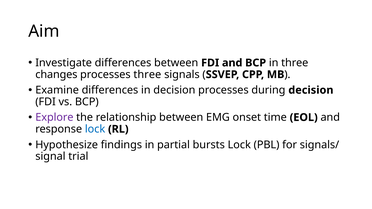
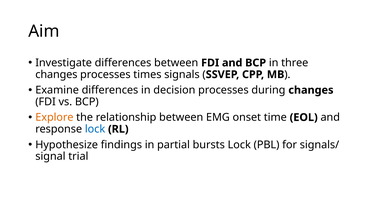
processes three: three -> times
during decision: decision -> changes
Explore colour: purple -> orange
